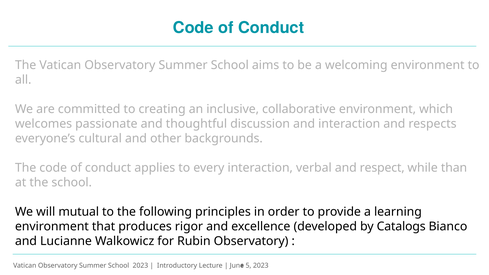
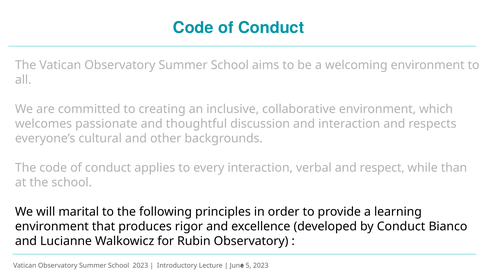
mutual: mutual -> marital
by Catalogs: Catalogs -> Conduct
